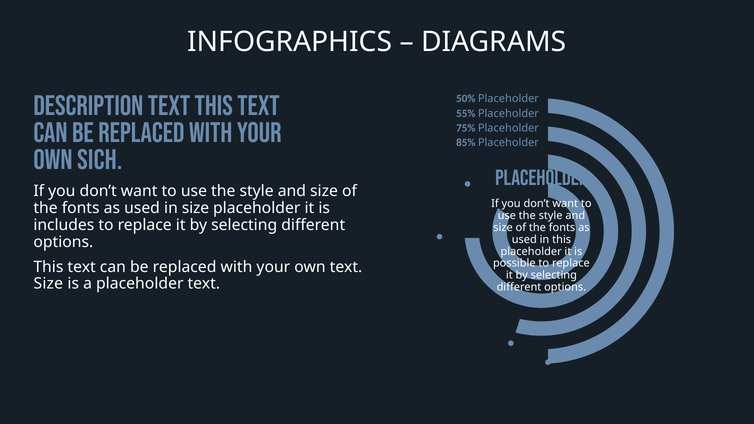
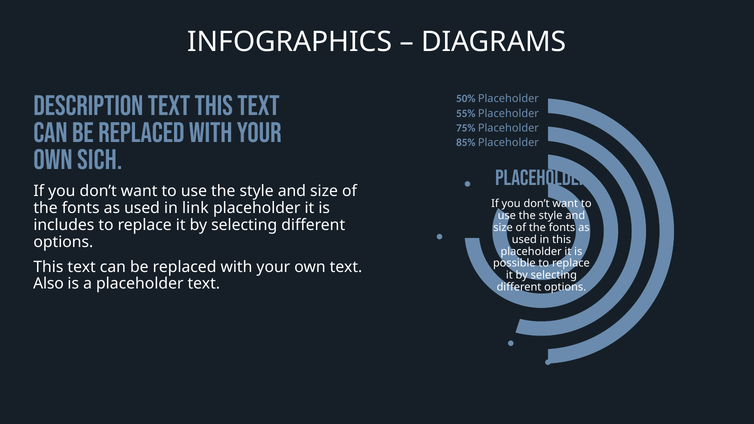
in size: size -> link
Size at (48, 284): Size -> Also
